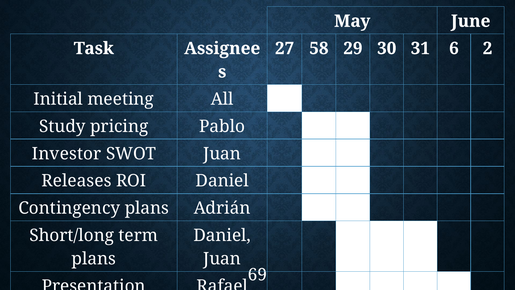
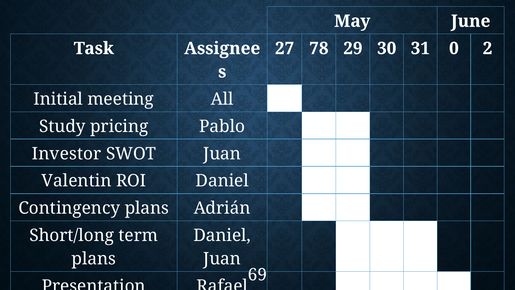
58: 58 -> 78
6: 6 -> 0
Releases: Releases -> Valentin
